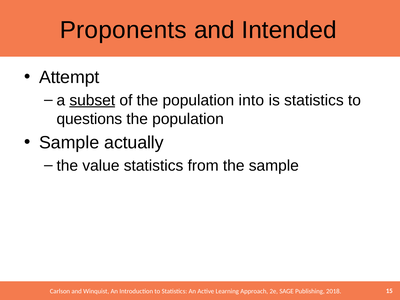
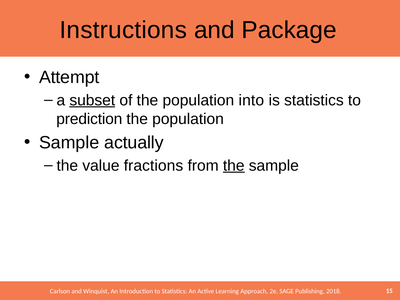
Proponents: Proponents -> Instructions
Intended: Intended -> Package
questions: questions -> prediction
value statistics: statistics -> fractions
the at (234, 166) underline: none -> present
